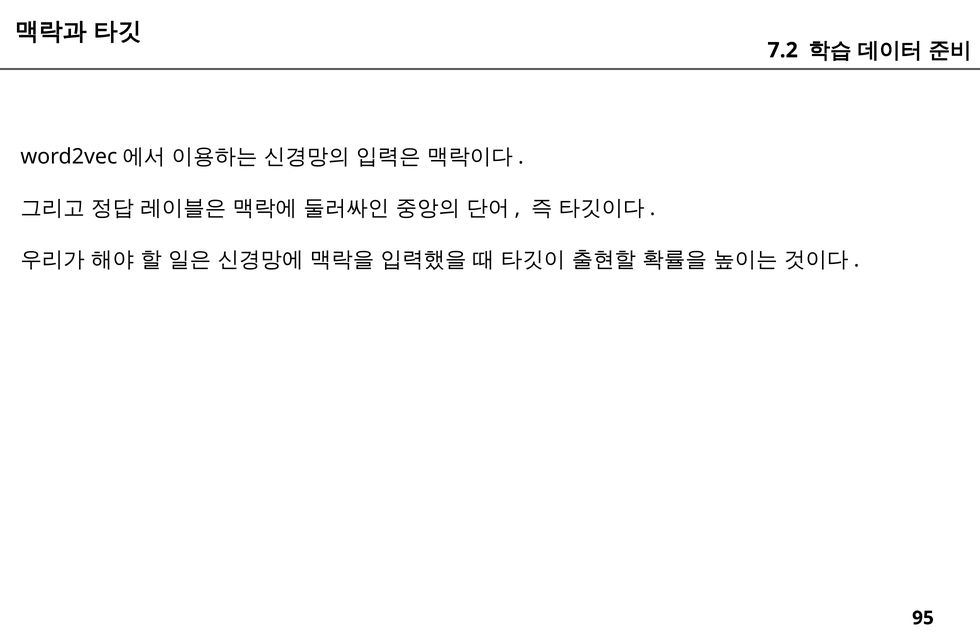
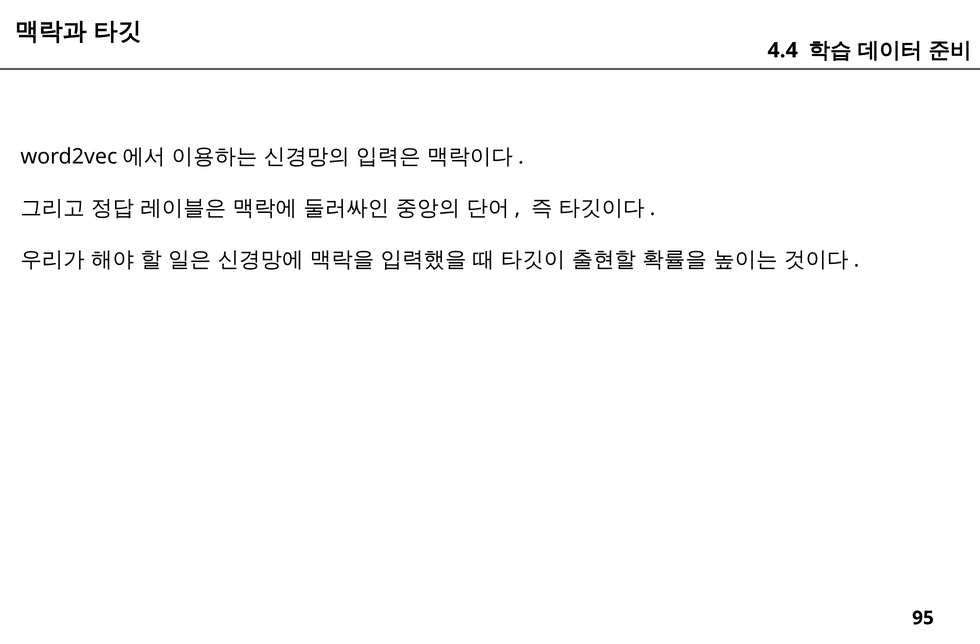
7.2: 7.2 -> 4.4
